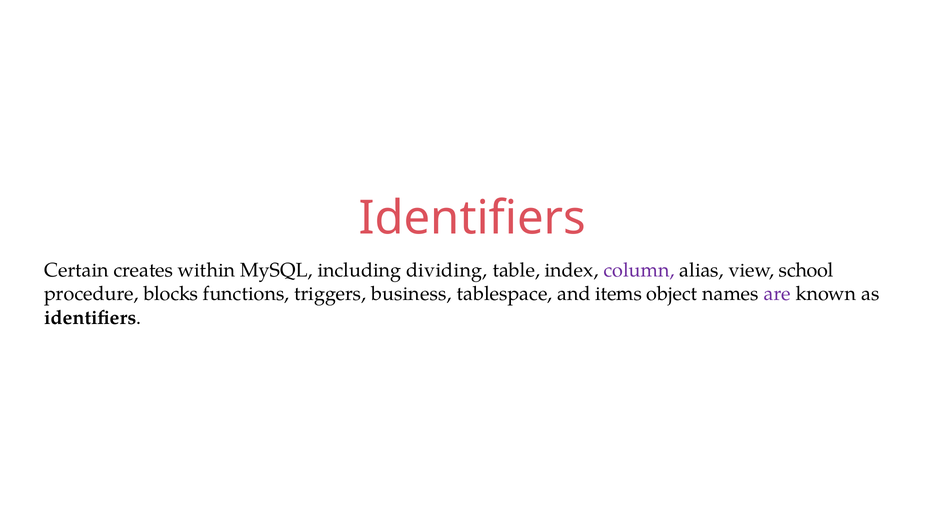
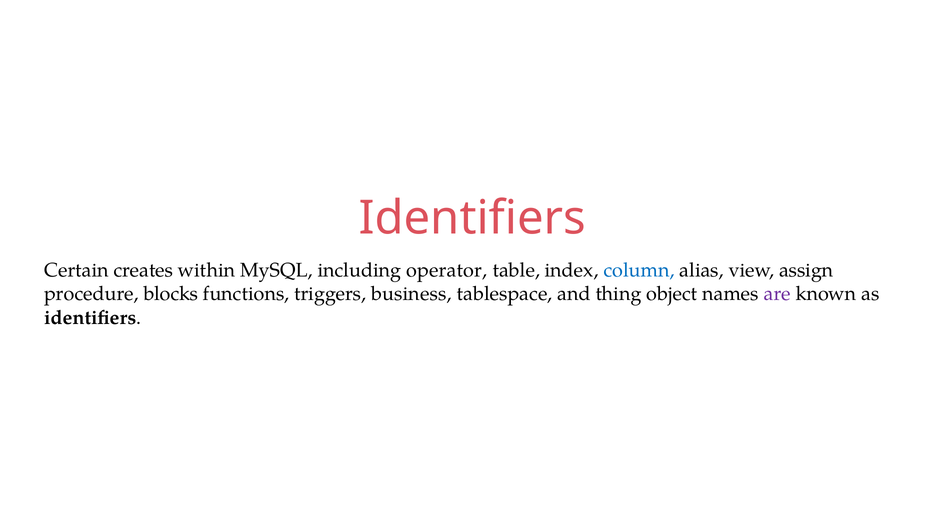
dividing: dividing -> operator
column colour: purple -> blue
school: school -> assign
items: items -> thing
